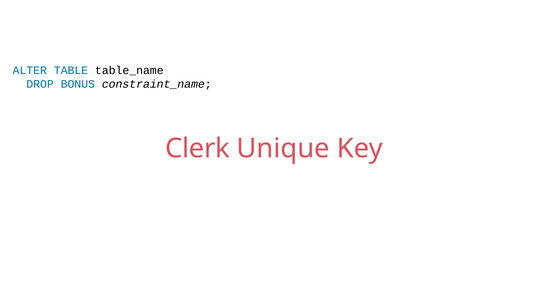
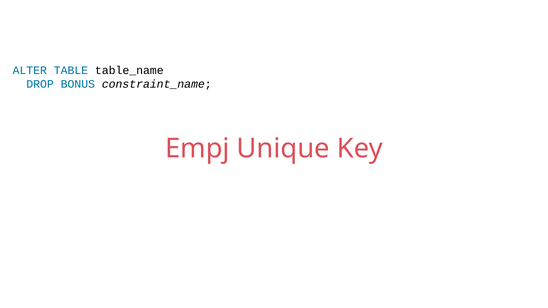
Clerk: Clerk -> Empj
